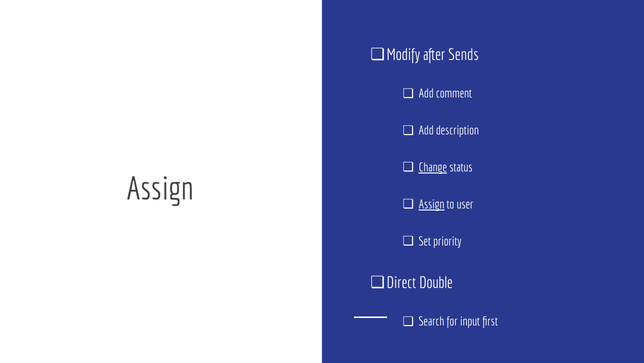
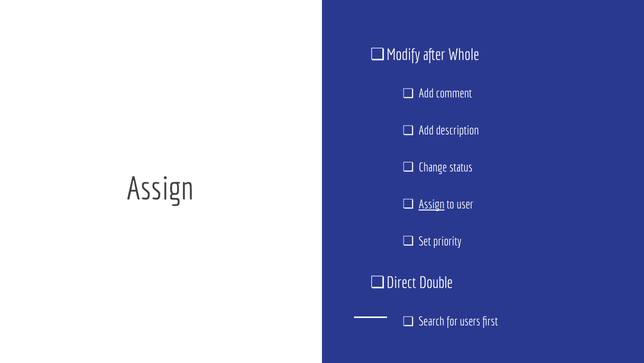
Sends: Sends -> Whole
Change underline: present -> none
input: input -> users
